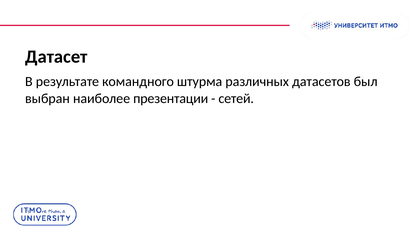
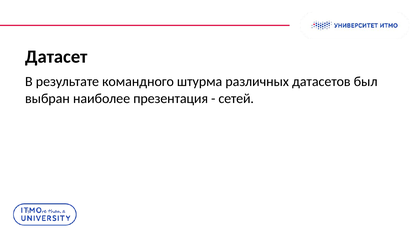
презентации: презентации -> презентация
